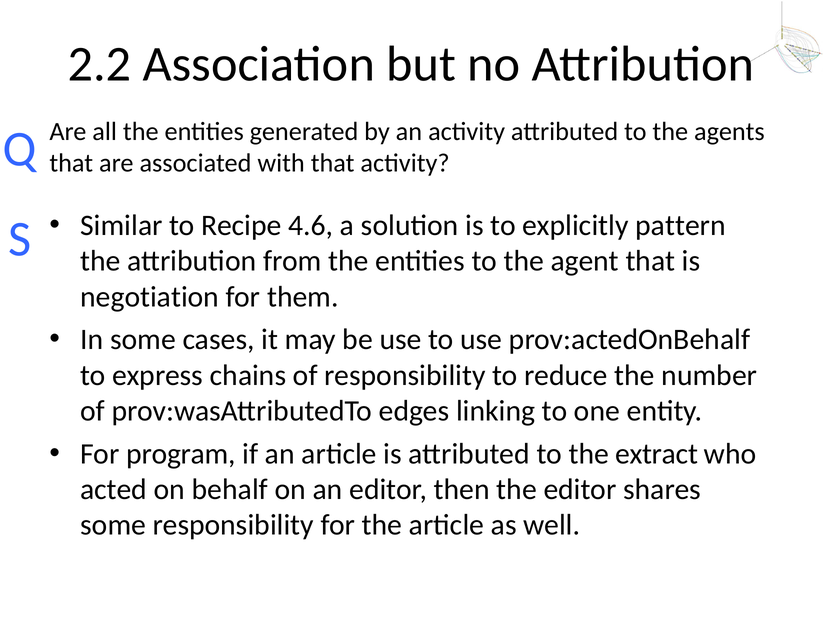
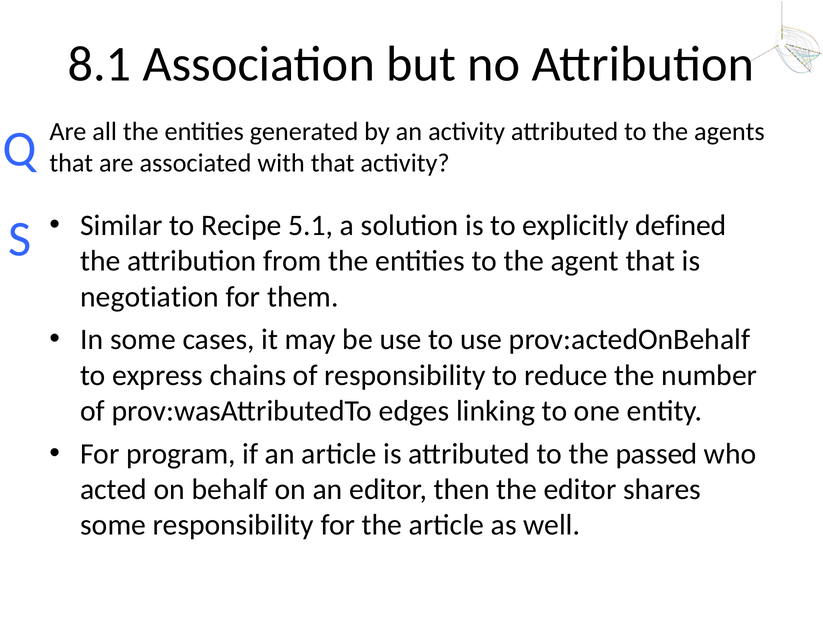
2.2: 2.2 -> 8.1
4.6: 4.6 -> 5.1
pattern: pattern -> defined
extract: extract -> passed
